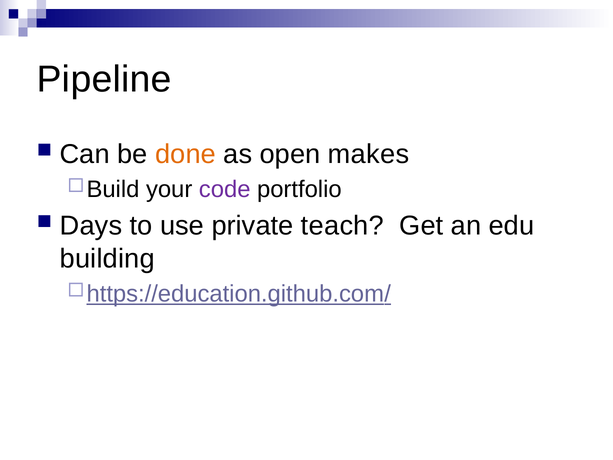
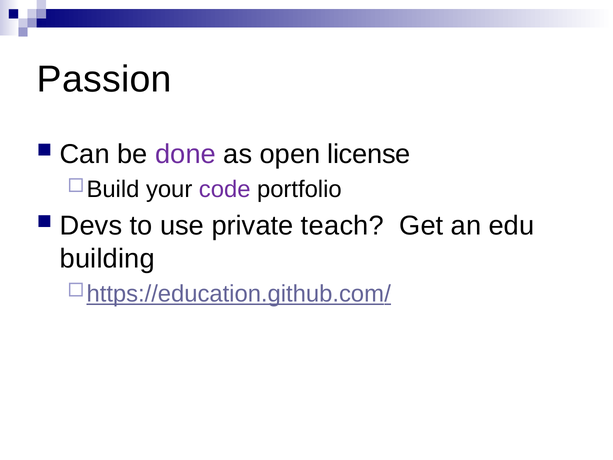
Pipeline: Pipeline -> Passion
done colour: orange -> purple
makes: makes -> license
Days: Days -> Devs
